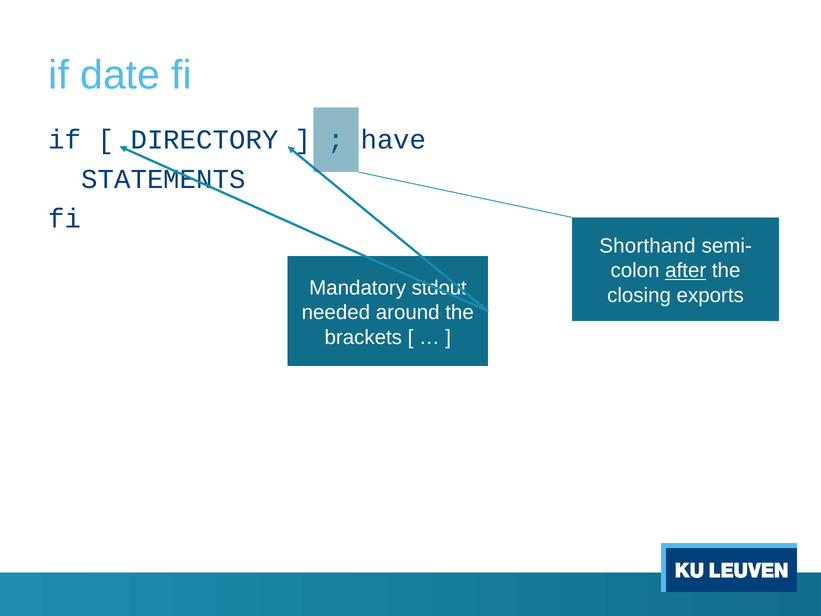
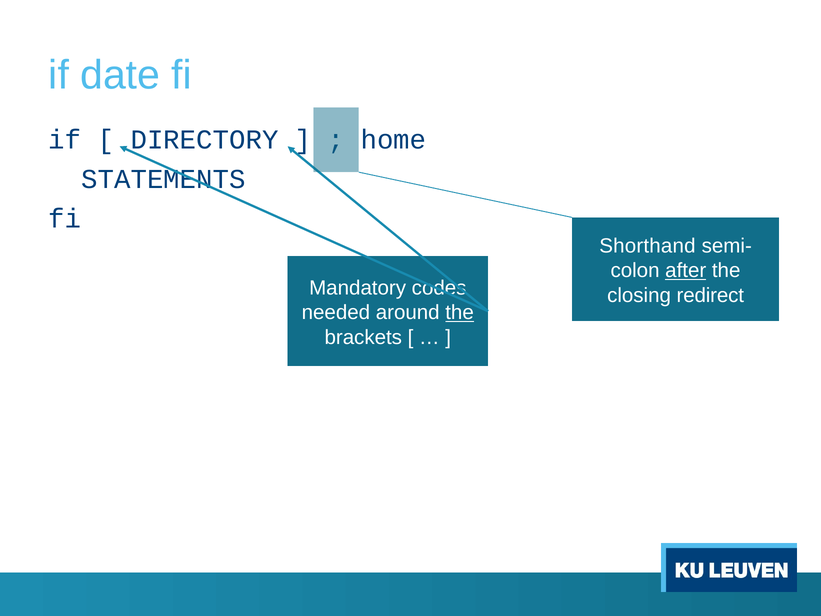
have: have -> home
stdout: stdout -> codes
exports: exports -> redirect
the at (460, 313) underline: none -> present
